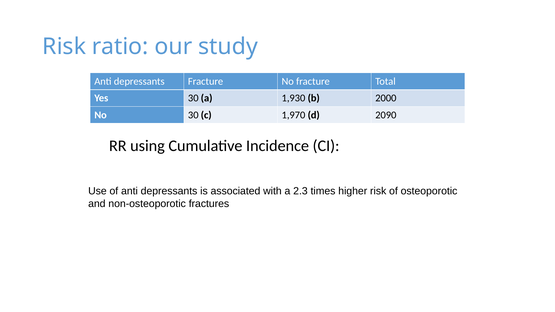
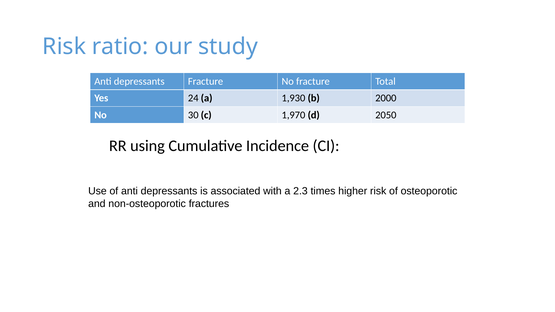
Yes 30: 30 -> 24
2090: 2090 -> 2050
